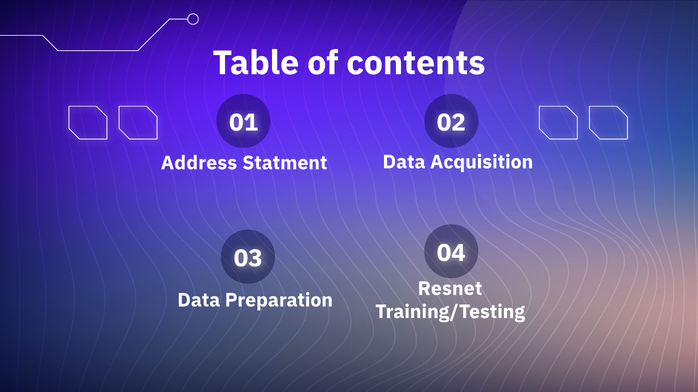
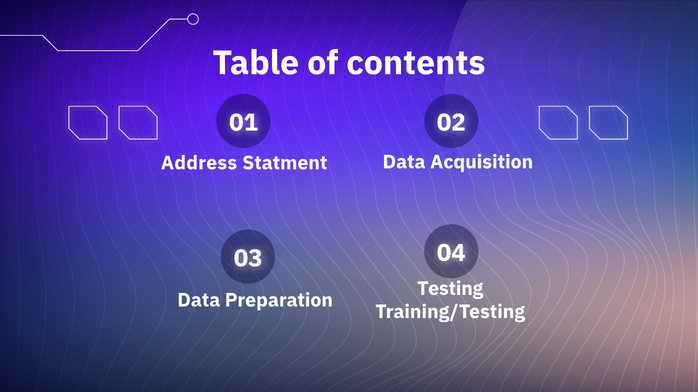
Resnet: Resnet -> Testing
